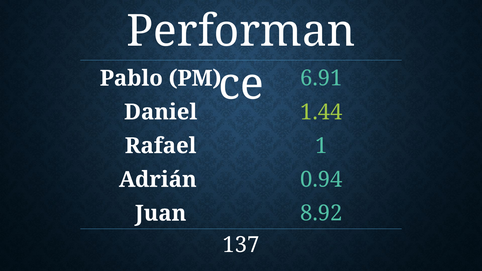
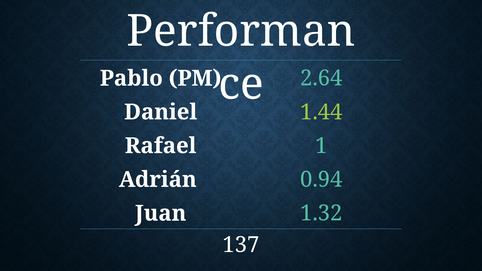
6.91: 6.91 -> 2.64
8.92: 8.92 -> 1.32
